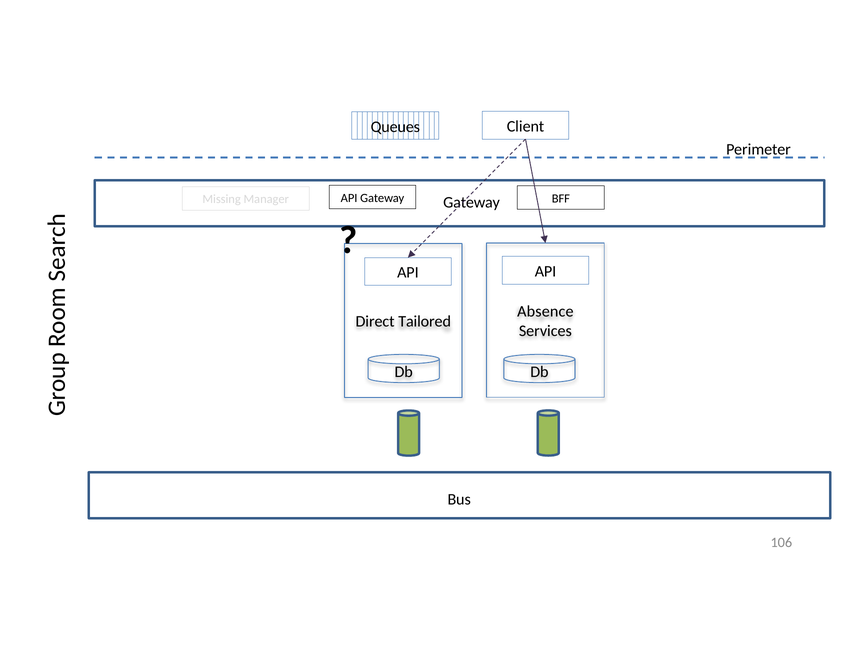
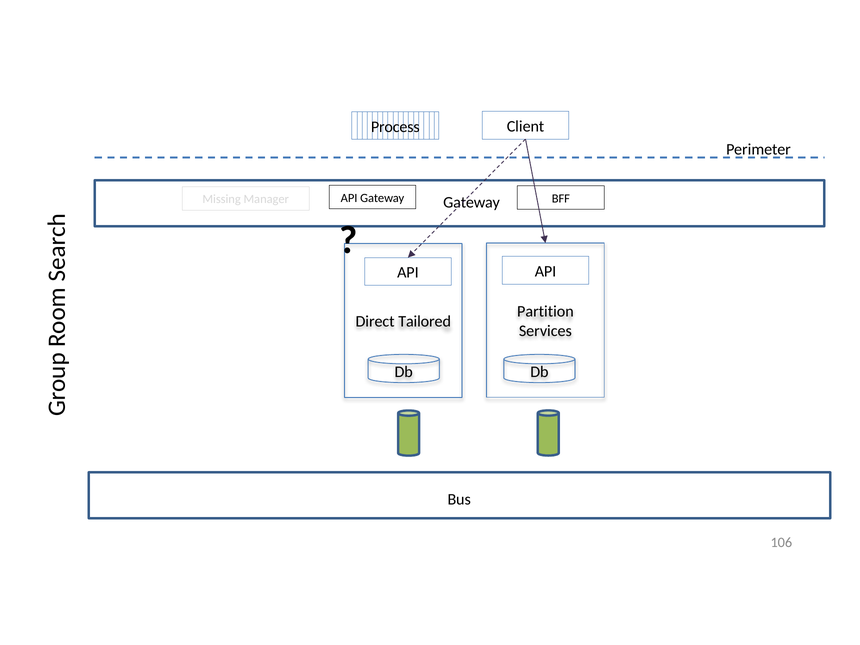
Queues: Queues -> Process
Absence: Absence -> Partition
